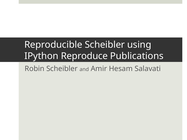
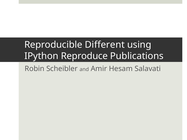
Reproducible Scheibler: Scheibler -> Different
